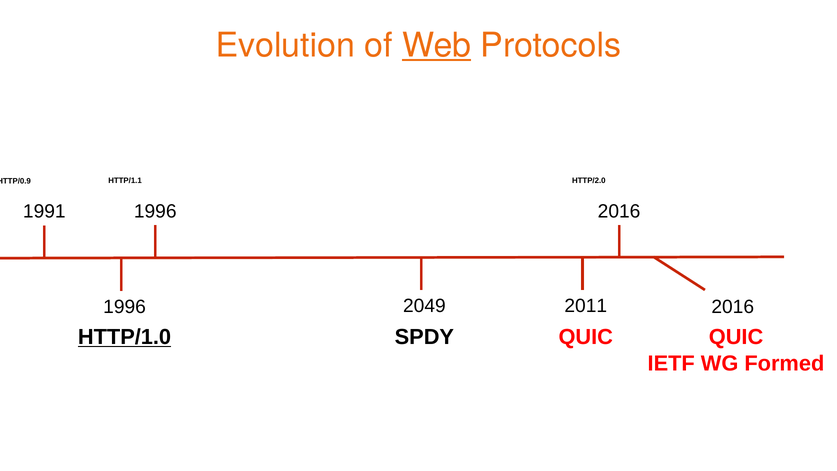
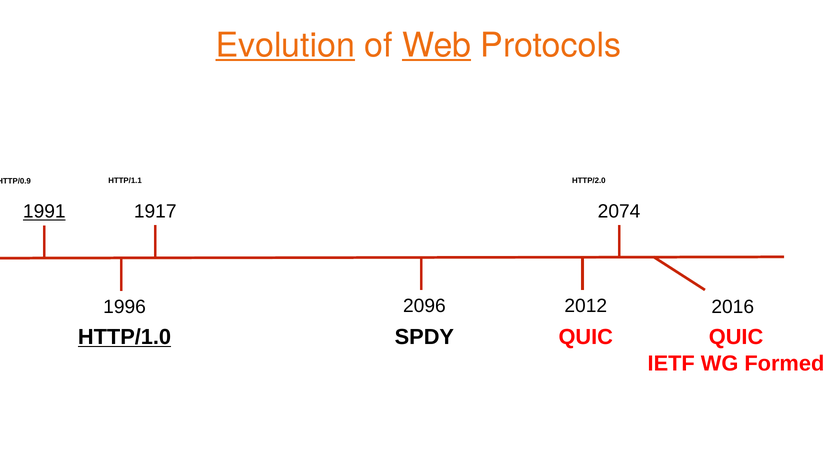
Evolution underline: none -> present
1996 at (155, 211): 1996 -> 1917
2016 at (619, 211): 2016 -> 2074
1991 underline: none -> present
2049: 2049 -> 2096
2011: 2011 -> 2012
